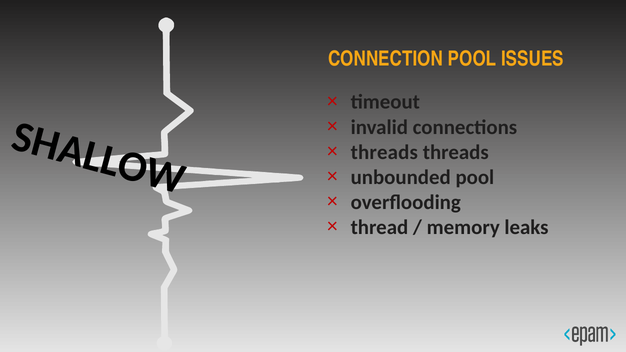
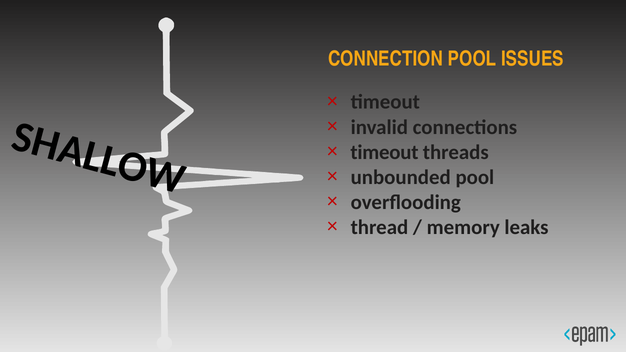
threads at (384, 152): threads -> timeout
